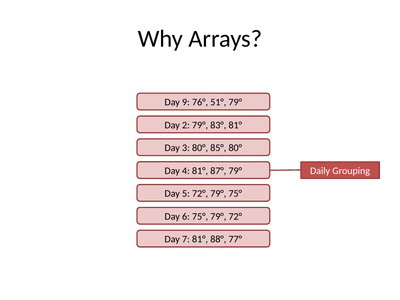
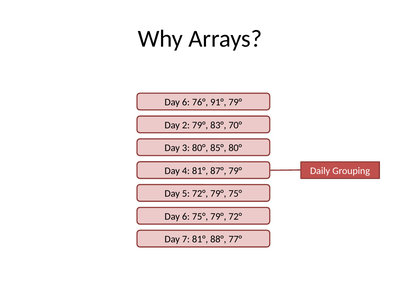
9 at (186, 102): 9 -> 6
51°: 51° -> 91°
83° 81°: 81° -> 70°
